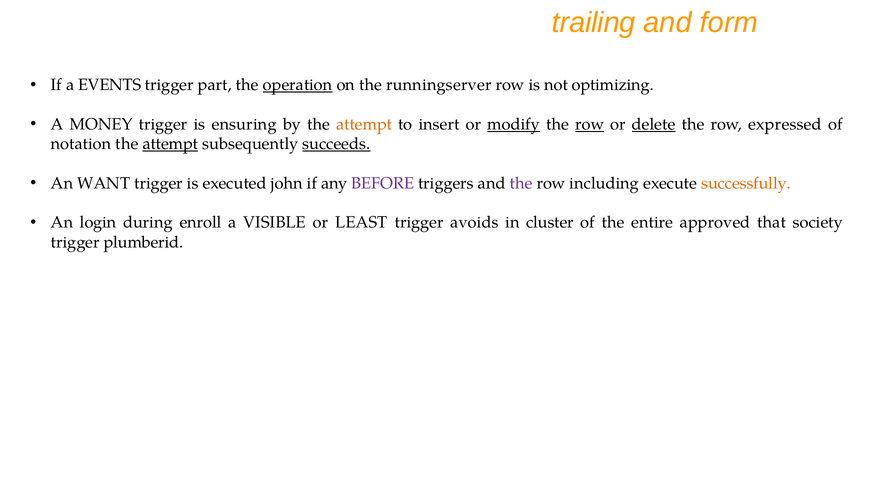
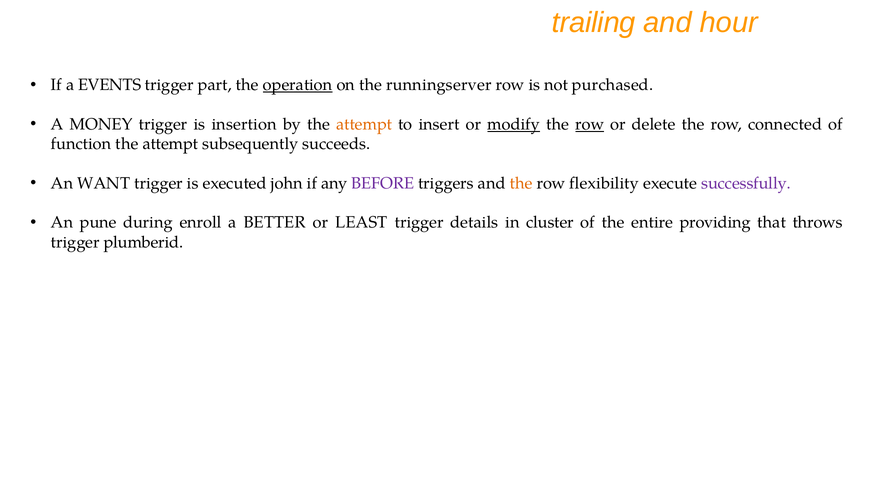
form: form -> hour
optimizing: optimizing -> purchased
ensuring: ensuring -> insertion
delete underline: present -> none
expressed: expressed -> connected
notation: notation -> function
attempt at (170, 144) underline: present -> none
succeeds underline: present -> none
the at (521, 184) colour: purple -> orange
including: including -> flexibility
successfully colour: orange -> purple
login: login -> pune
VISIBLE: VISIBLE -> BETTER
avoids: avoids -> details
approved: approved -> providing
society: society -> throws
